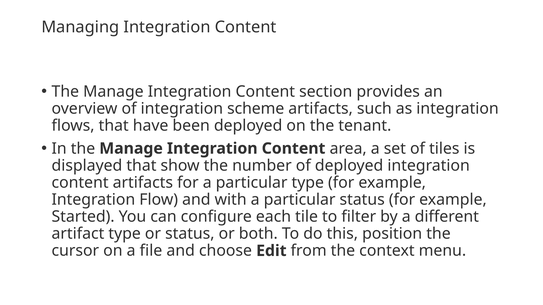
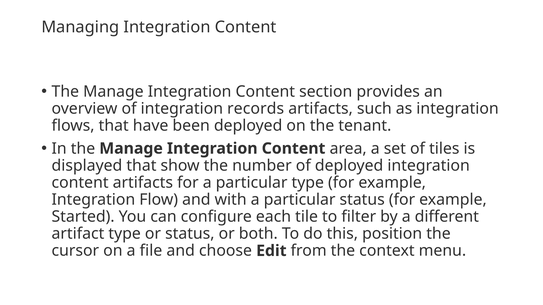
scheme: scheme -> records
